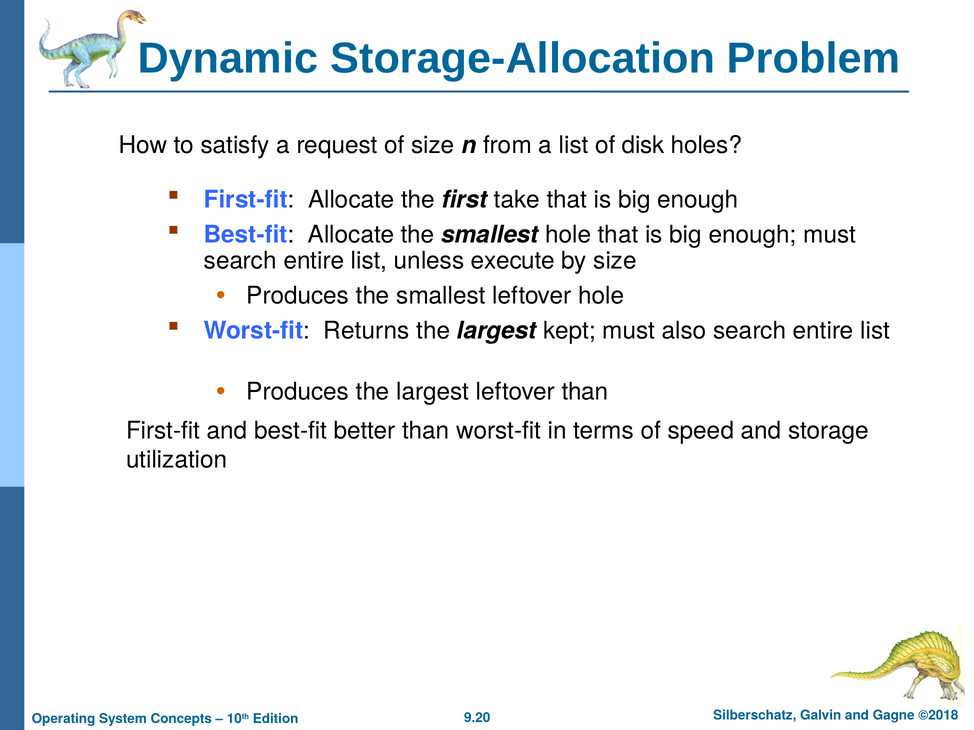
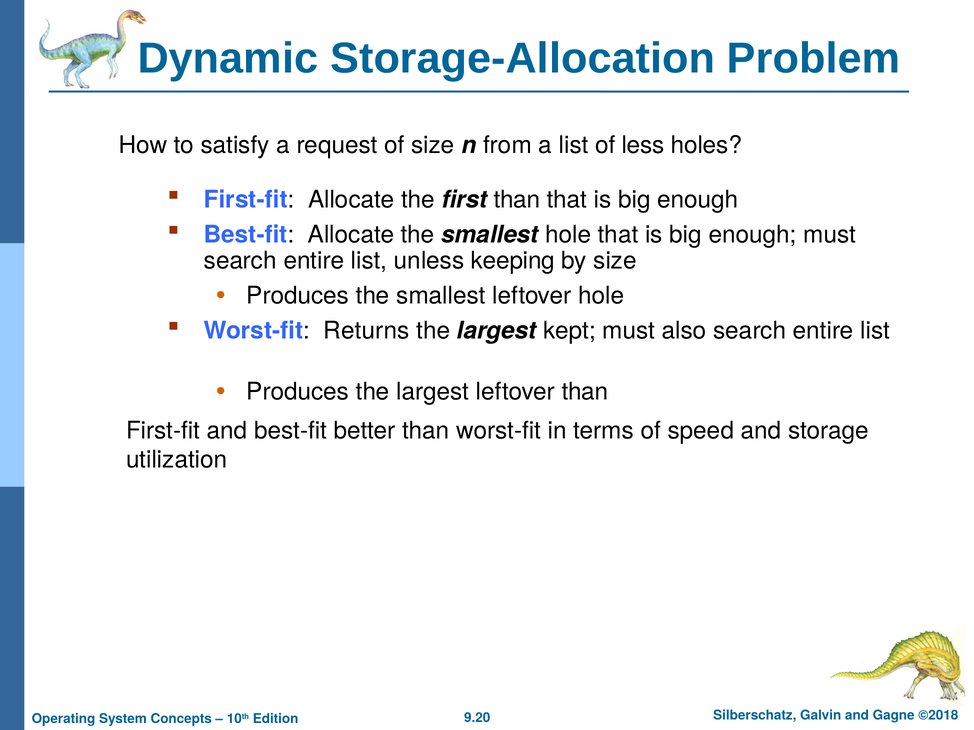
disk: disk -> less
first take: take -> than
execute: execute -> keeping
